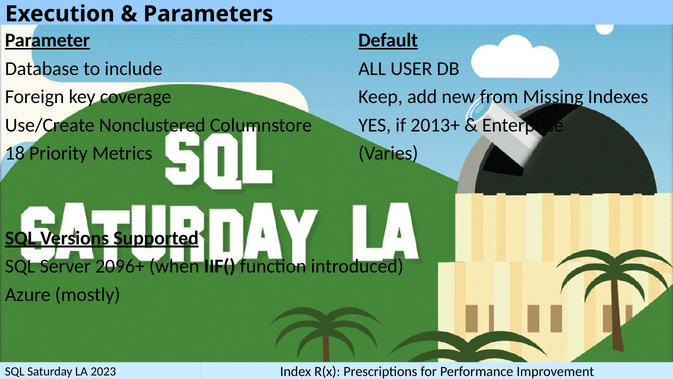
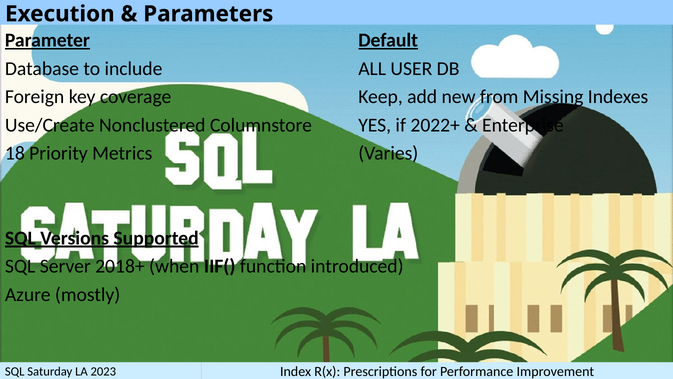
2013+: 2013+ -> 2022+
2096+: 2096+ -> 2018+
